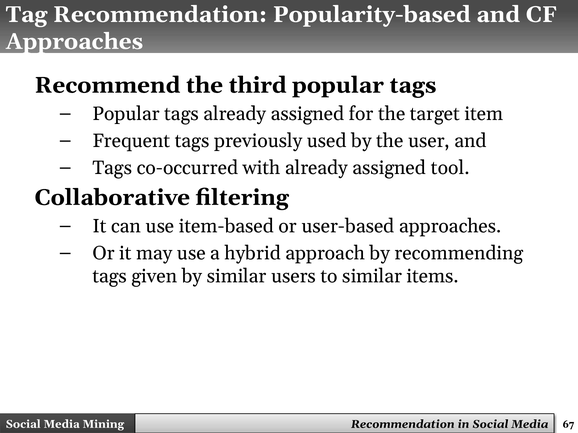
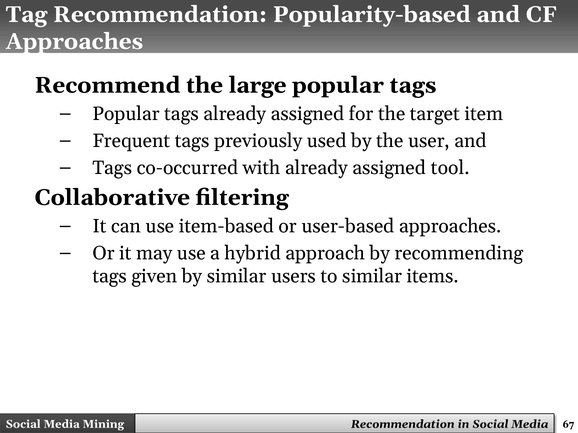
third: third -> large
